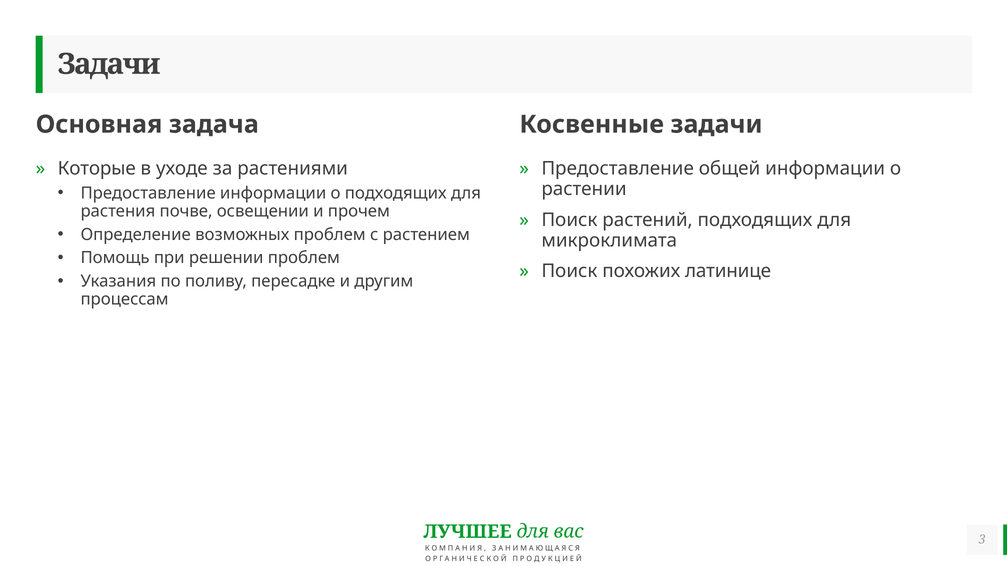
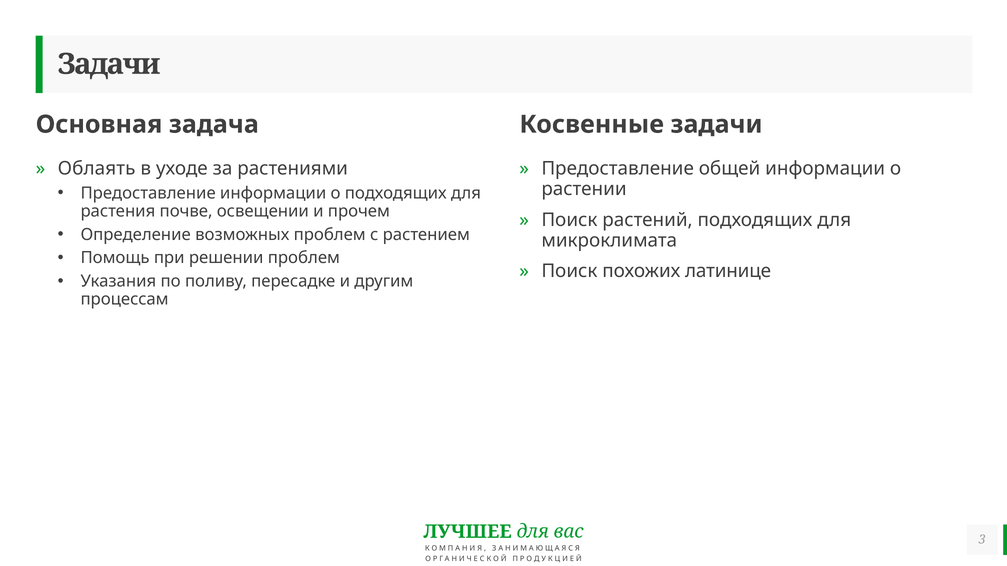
Которые: Которые -> Облаять
